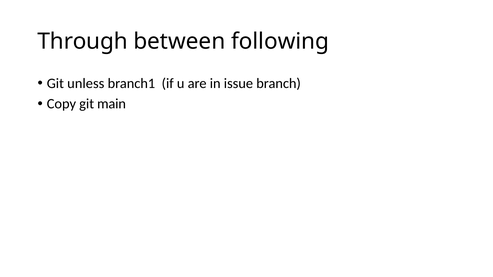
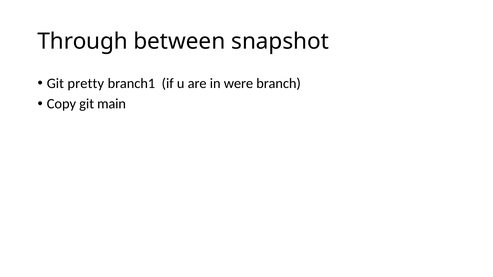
following: following -> snapshot
unless: unless -> pretty
issue: issue -> were
